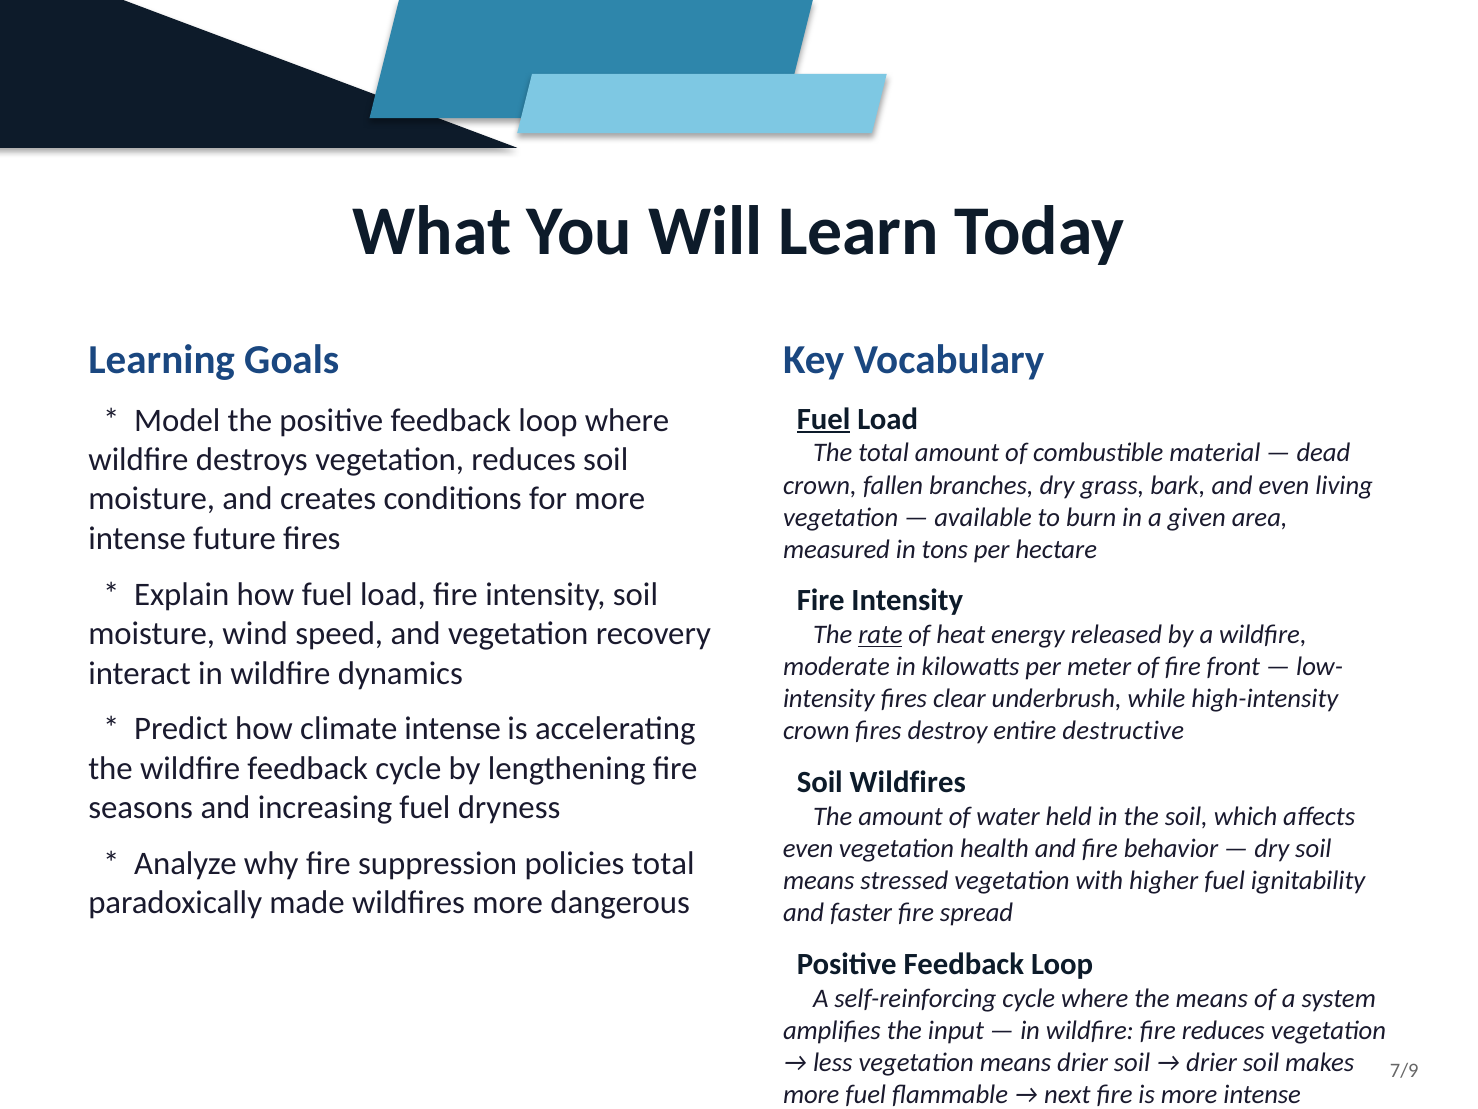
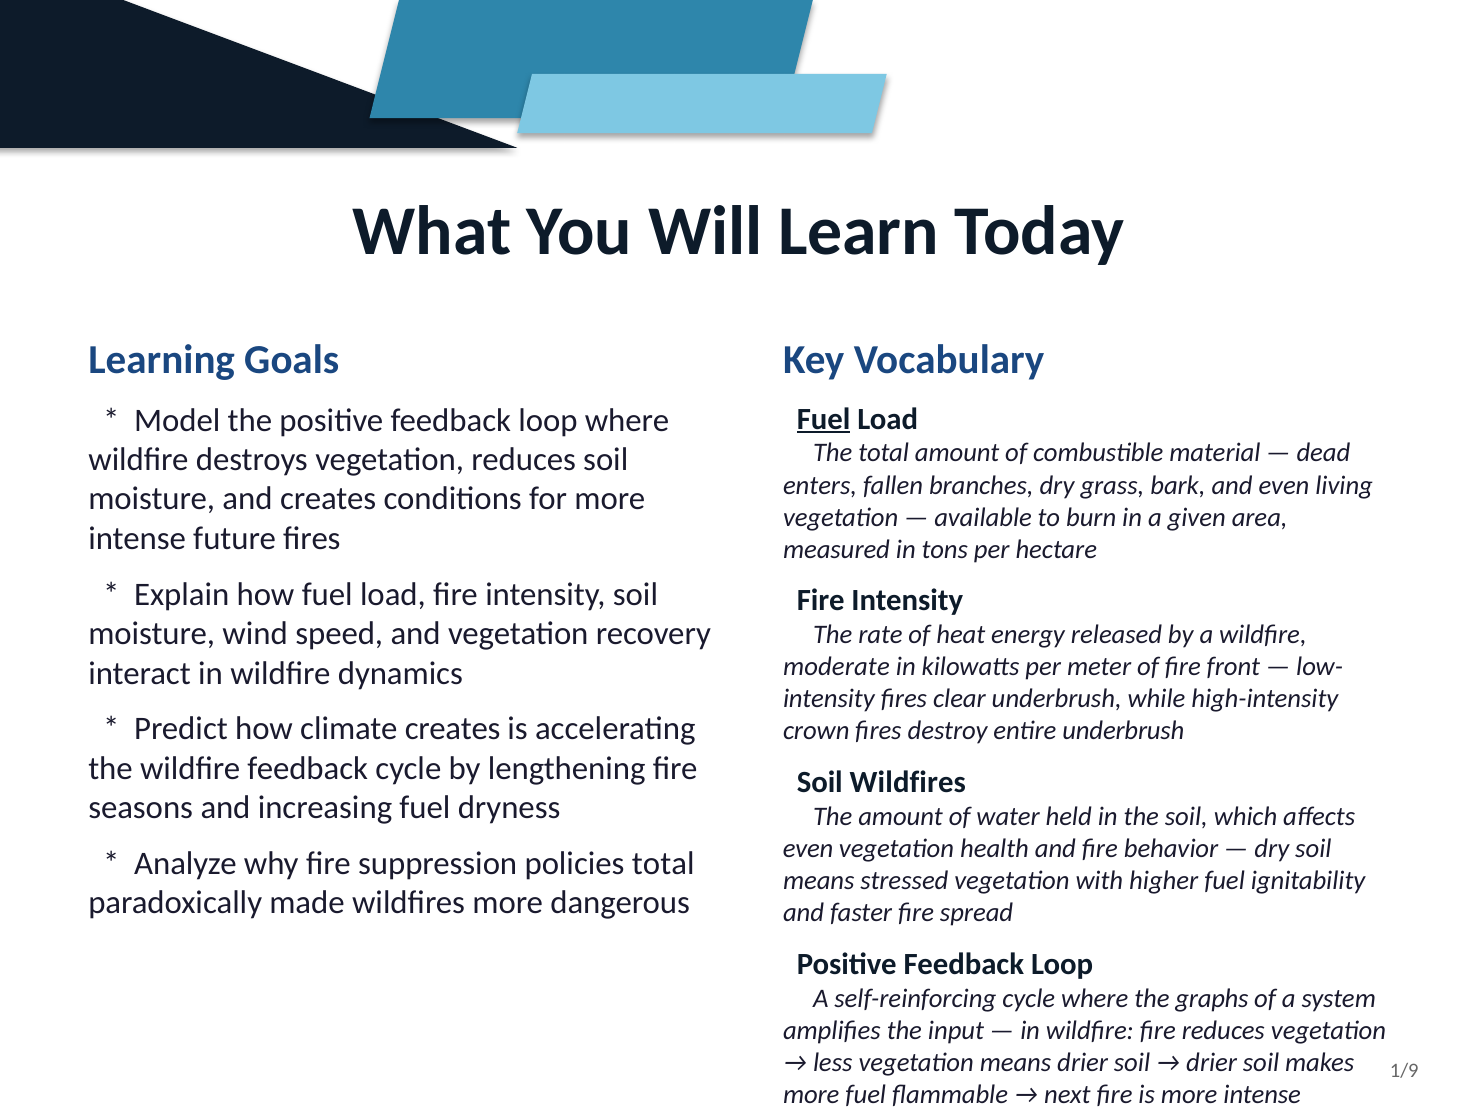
crown at (820, 485): crown -> enters
rate underline: present -> none
climate intense: intense -> creates
entire destructive: destructive -> underbrush
the means: means -> graphs
7/9: 7/9 -> 1/9
